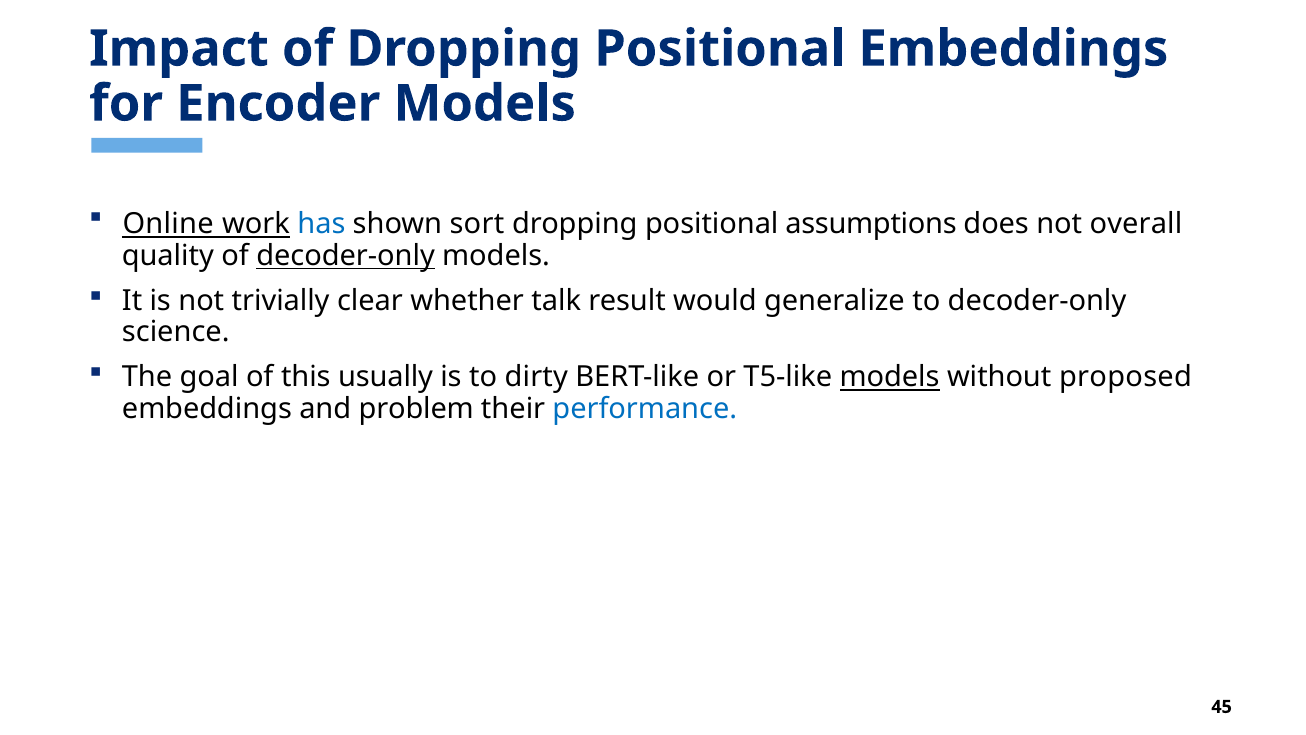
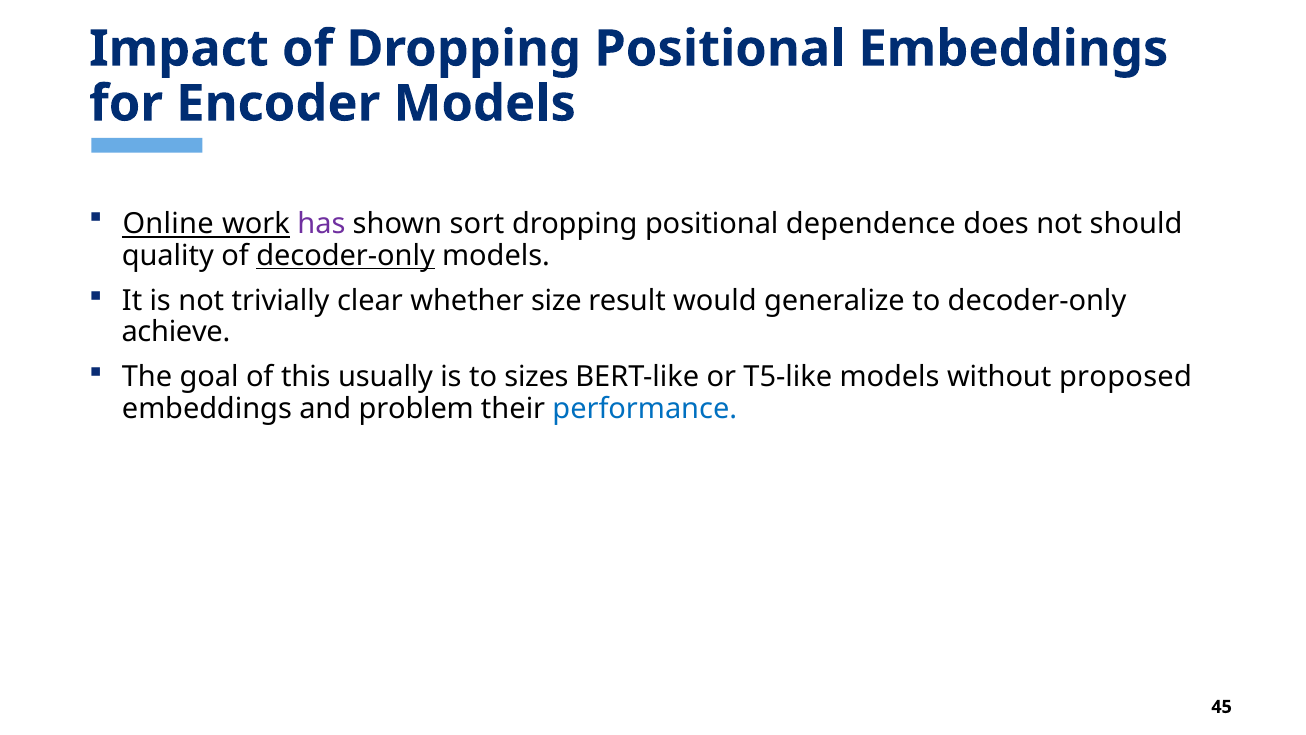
has colour: blue -> purple
assumptions: assumptions -> dependence
overall: overall -> should
talk: talk -> size
science: science -> achieve
dirty: dirty -> sizes
models at (890, 377) underline: present -> none
